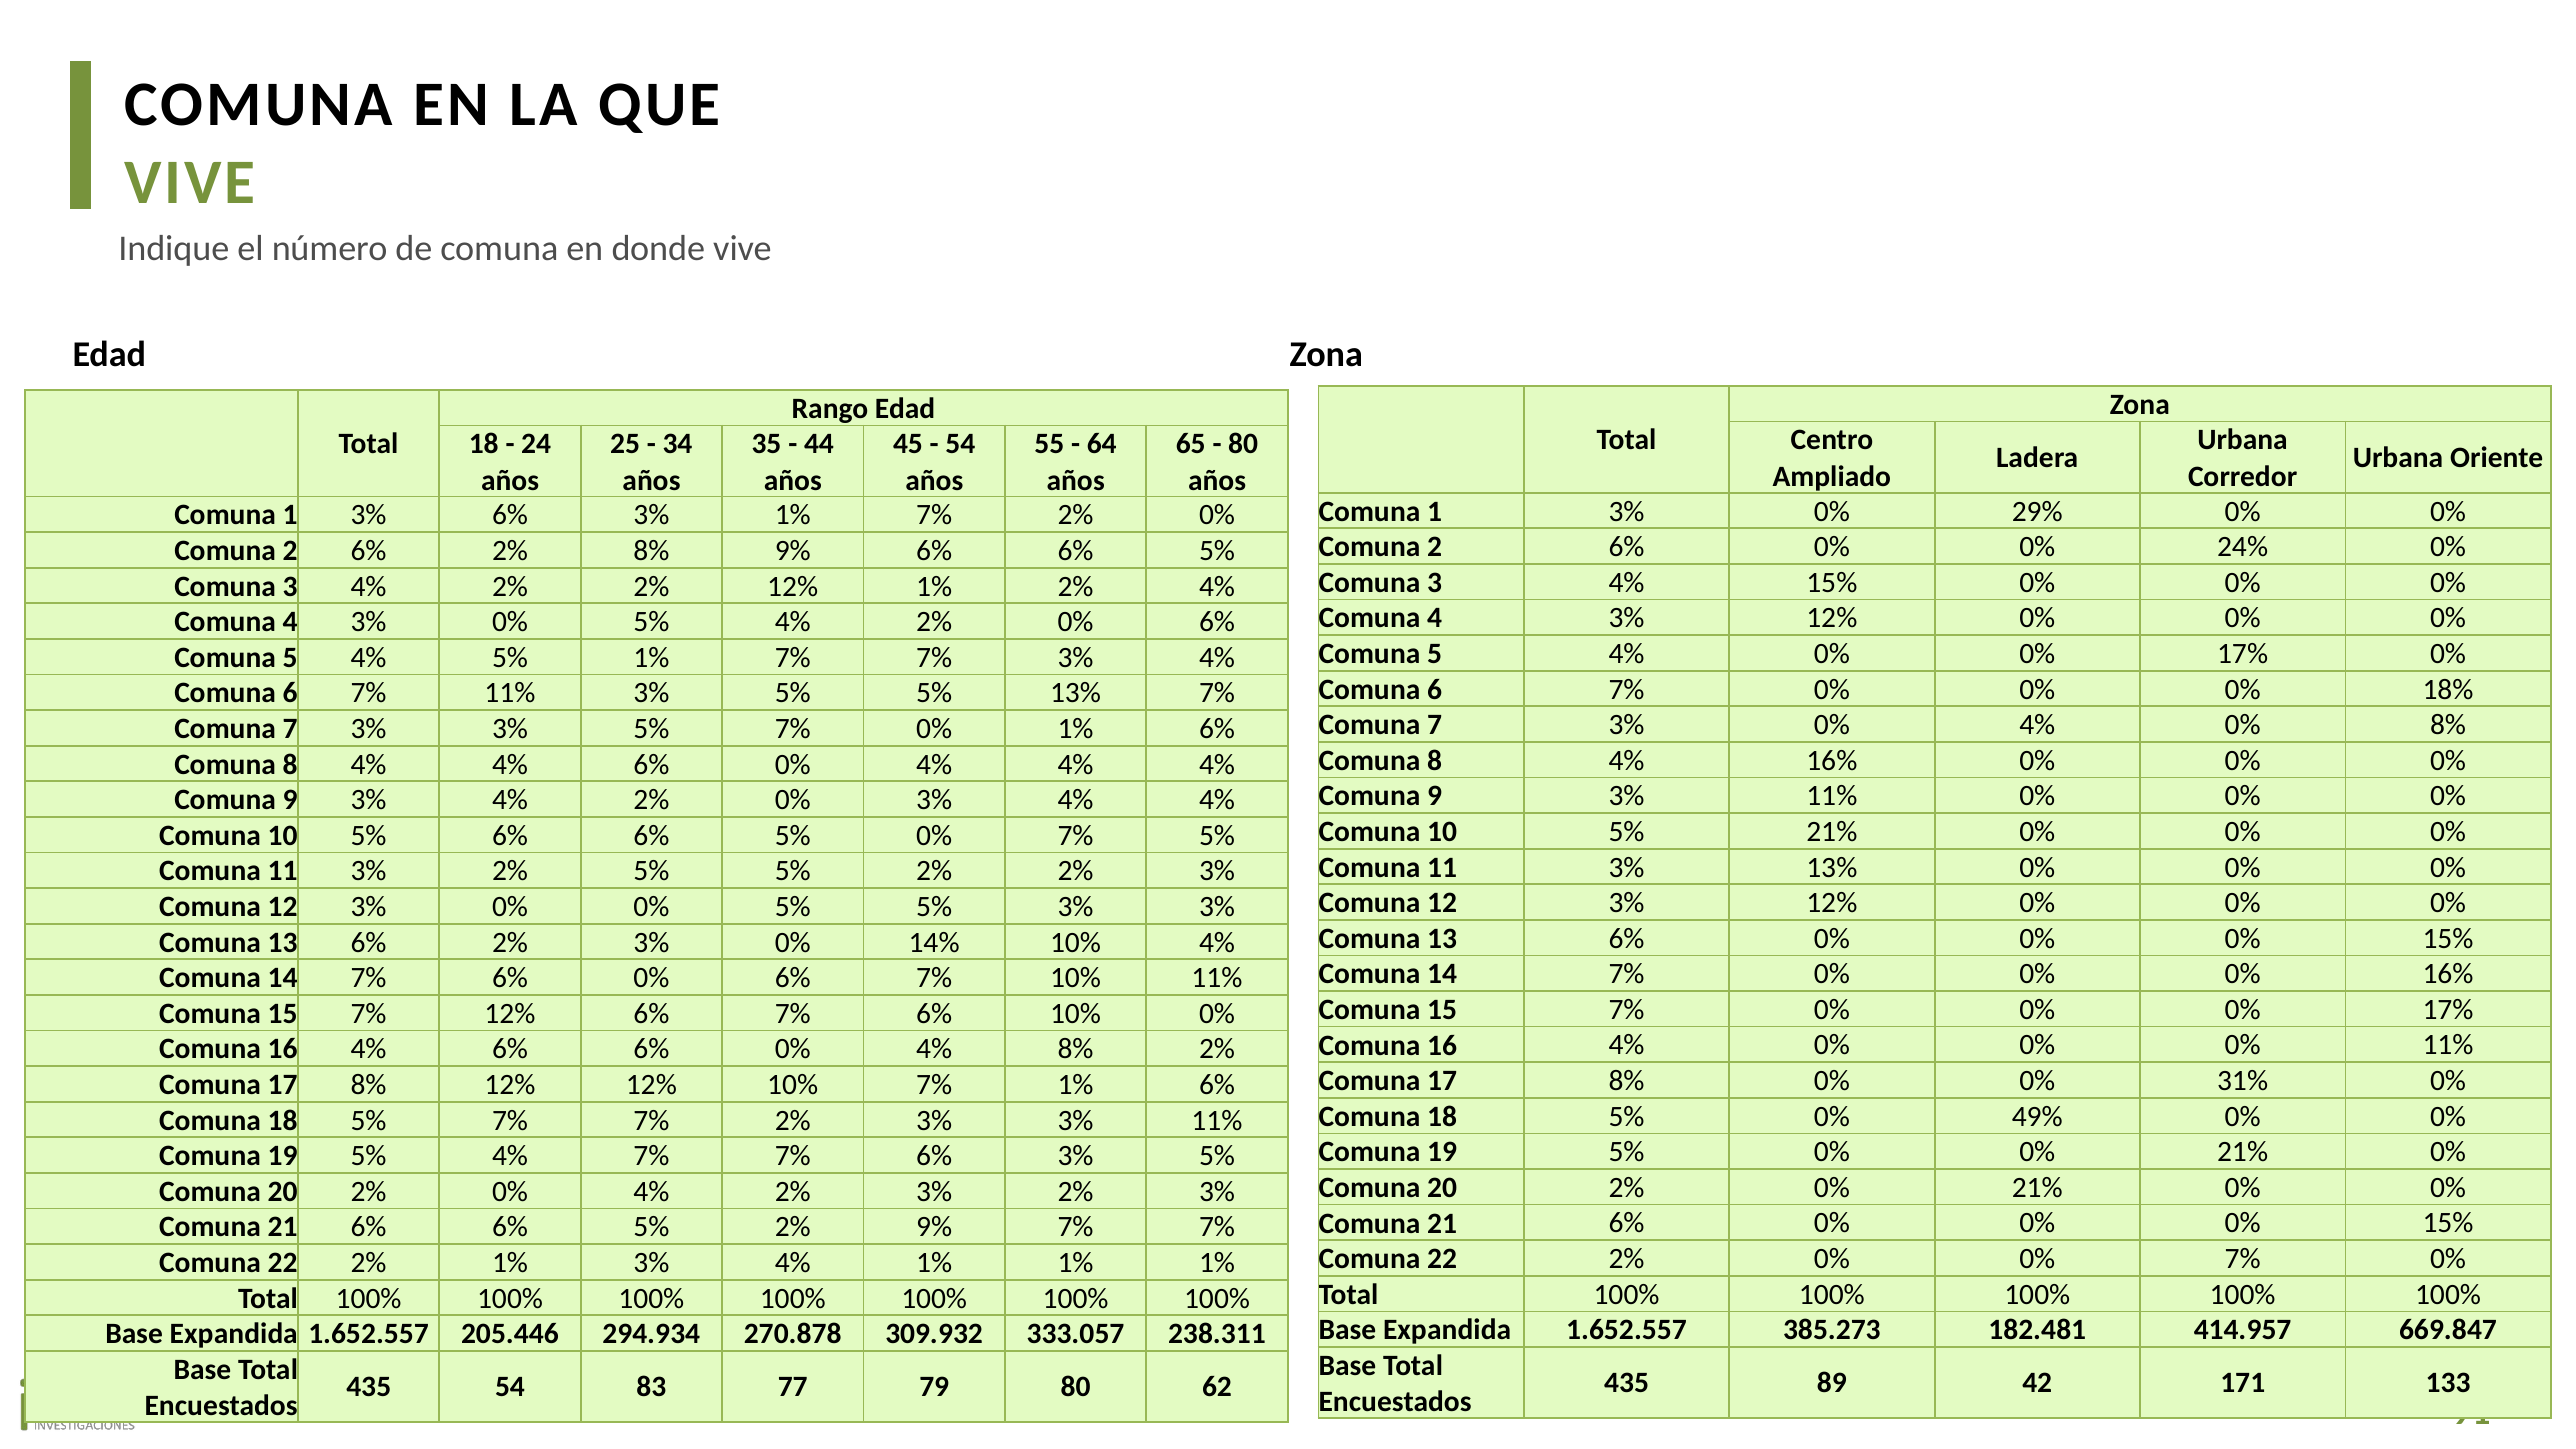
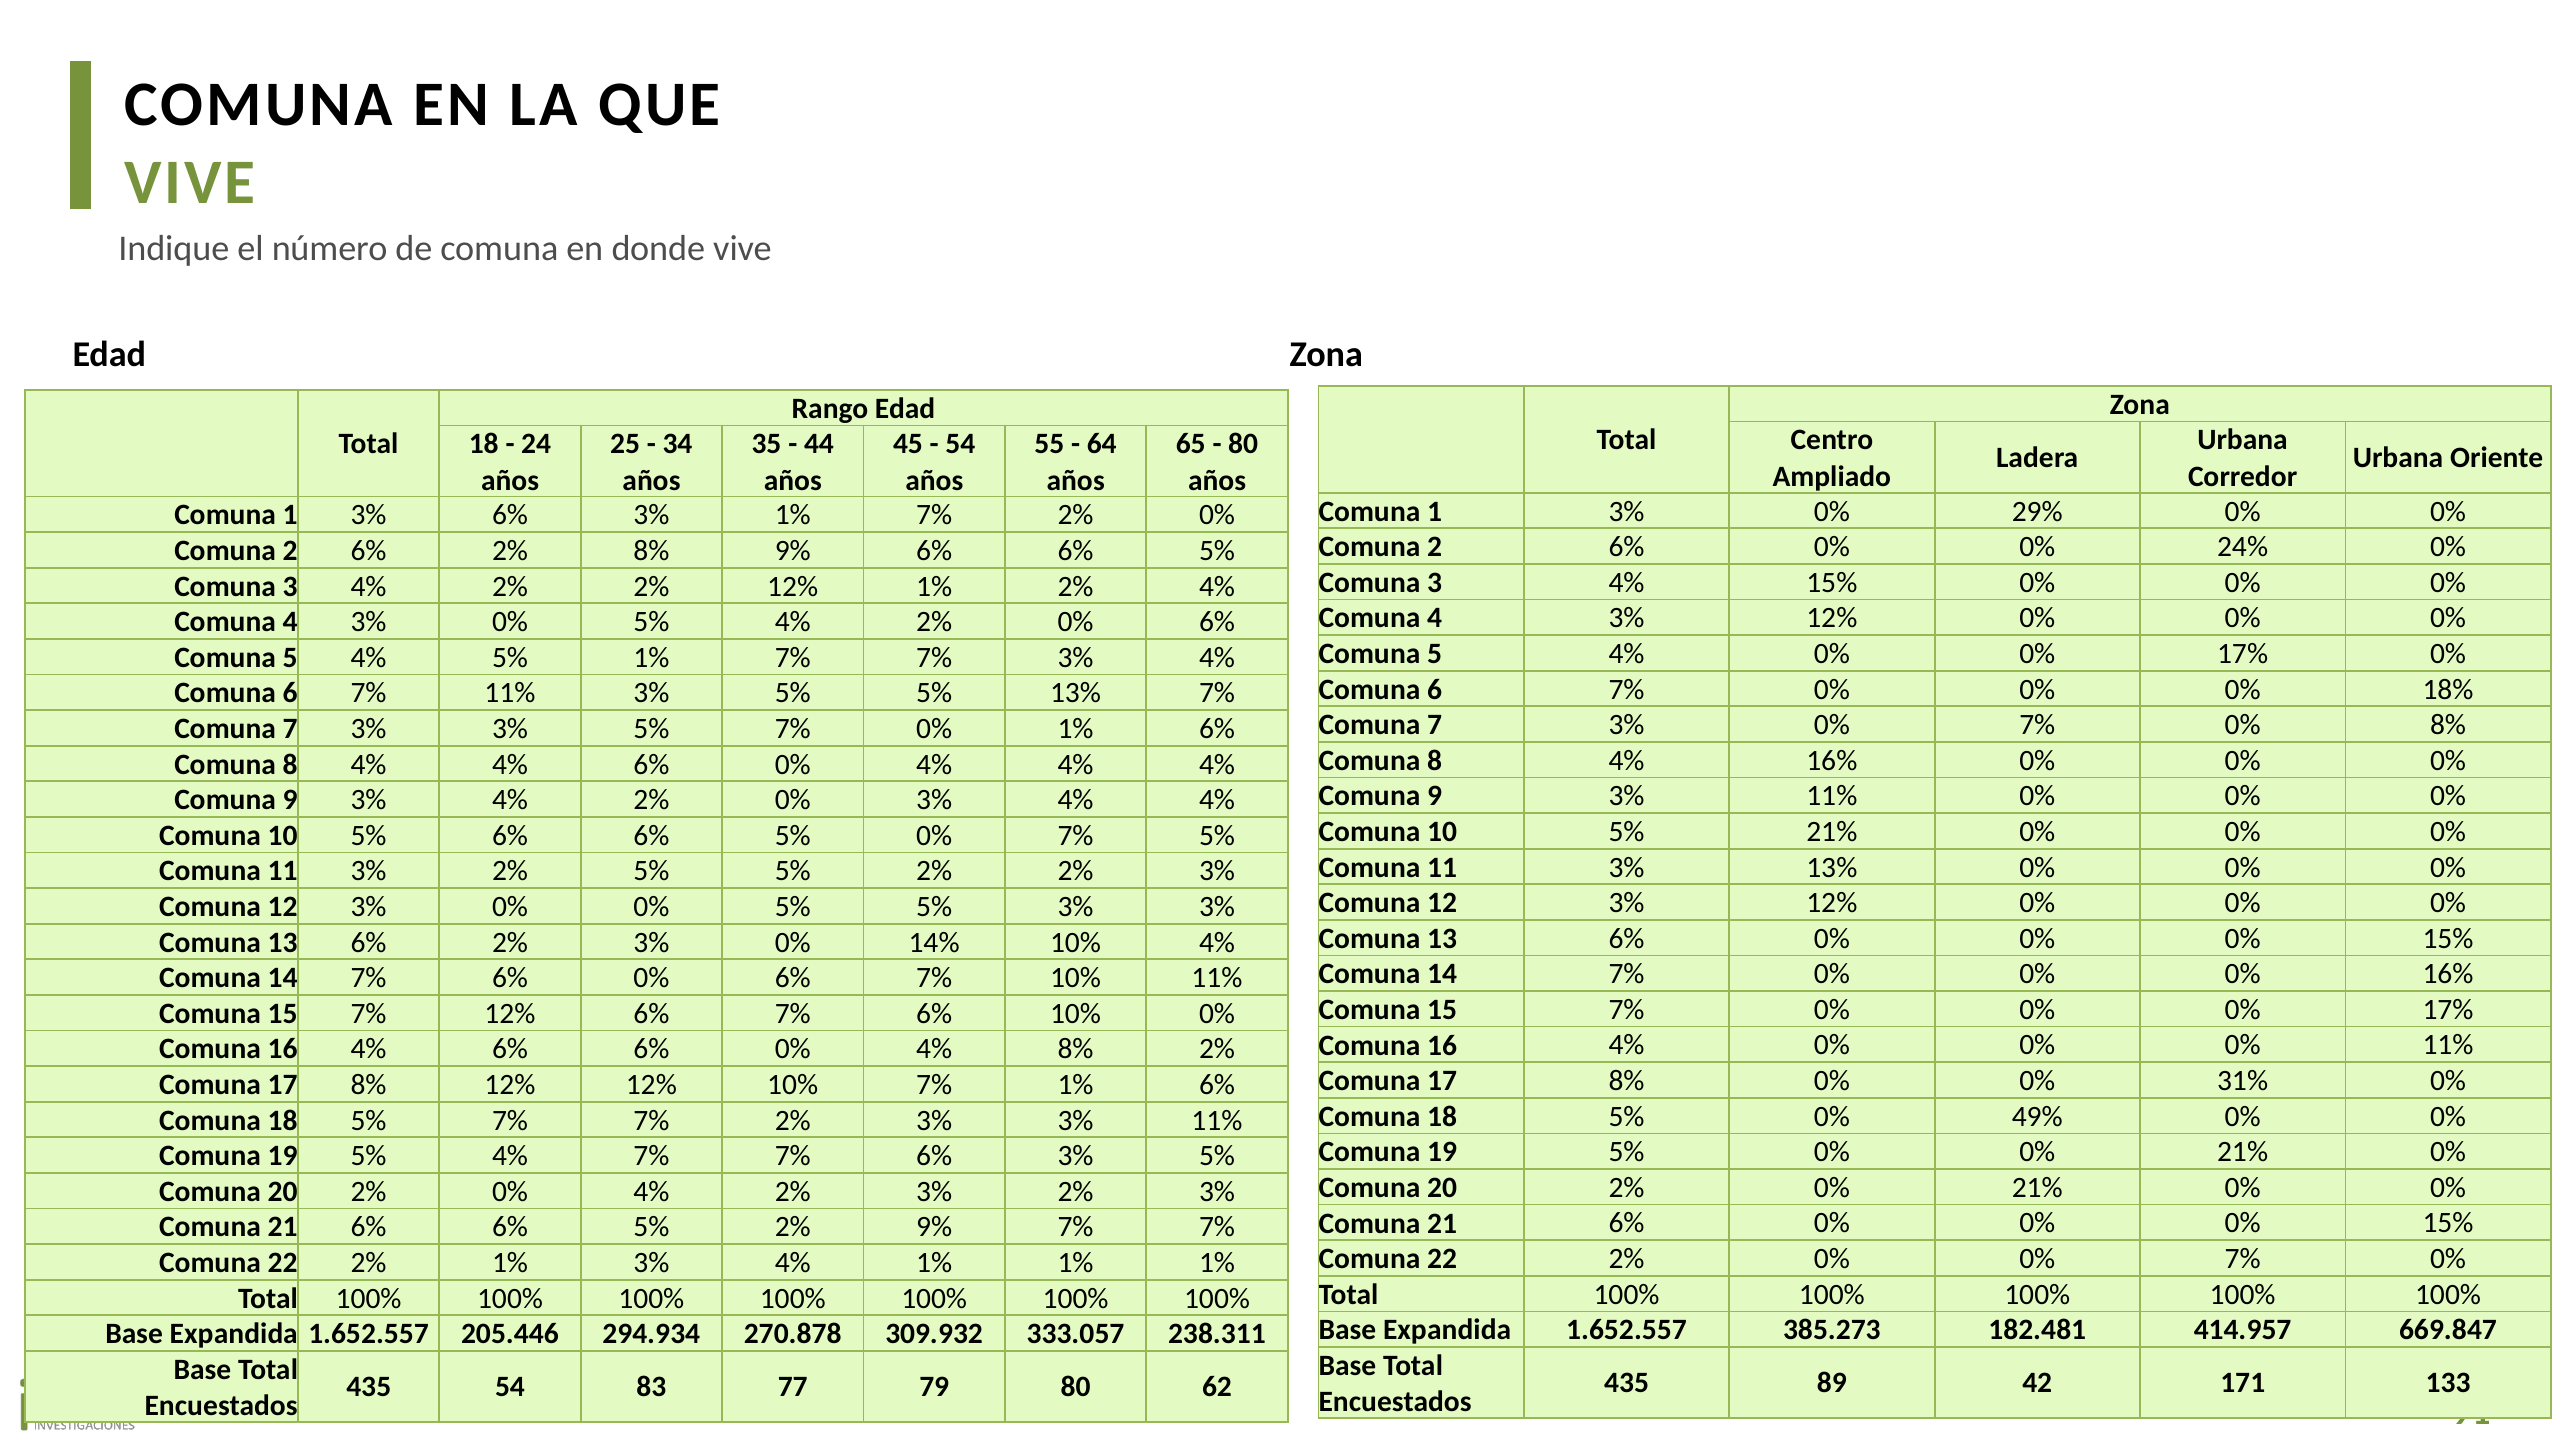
3% 0% 4%: 4% -> 7%
